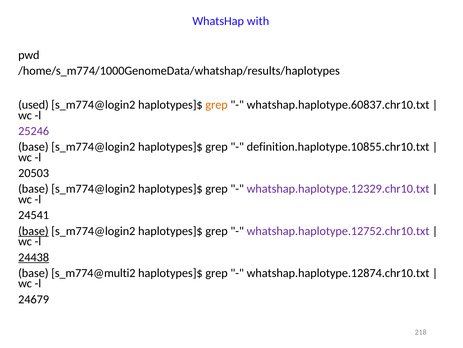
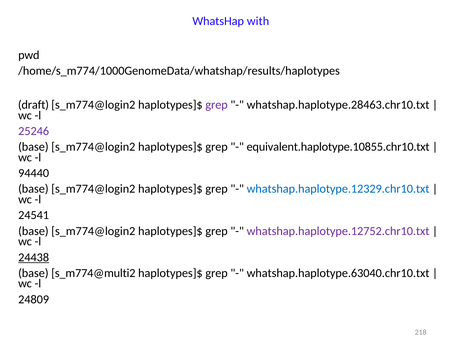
used: used -> draft
grep at (217, 105) colour: orange -> purple
whatshap.haplotype.60837.chr10.txt: whatshap.haplotype.60837.chr10.txt -> whatshap.haplotype.28463.chr10.txt
definition.haplotype.10855.chr10.txt: definition.haplotype.10855.chr10.txt -> equivalent.haplotype.10855.chr10.txt
20503: 20503 -> 94440
whatshap.haplotype.12329.chr10.txt colour: purple -> blue
base at (33, 230) underline: present -> none
whatshap.haplotype.12874.chr10.txt: whatshap.haplotype.12874.chr10.txt -> whatshap.haplotype.63040.chr10.txt
24679: 24679 -> 24809
